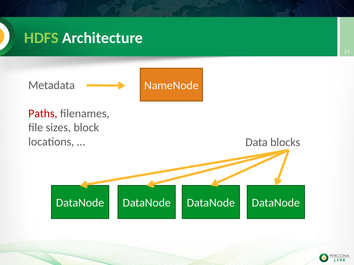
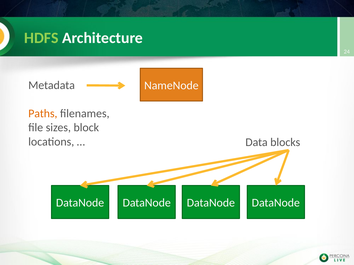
Paths colour: red -> orange
